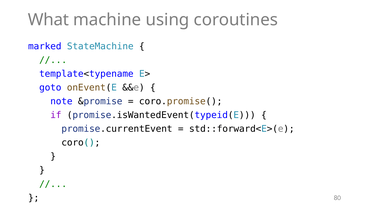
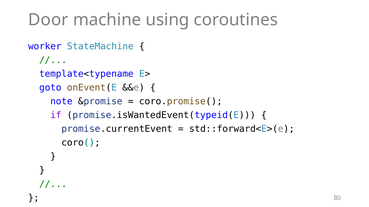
What: What -> Door
marked: marked -> worker
